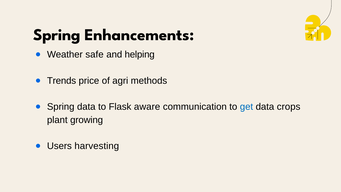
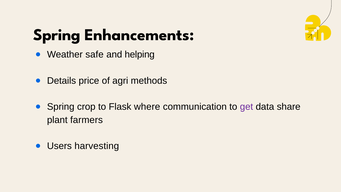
Trends: Trends -> Details
Spring data: data -> crop
aware: aware -> where
get colour: blue -> purple
crops: crops -> share
growing: growing -> farmers
